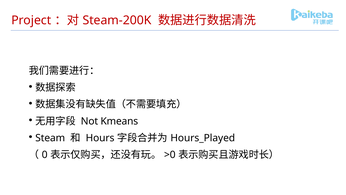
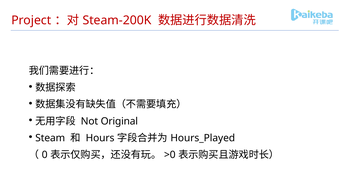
Kmeans: Kmeans -> Original
